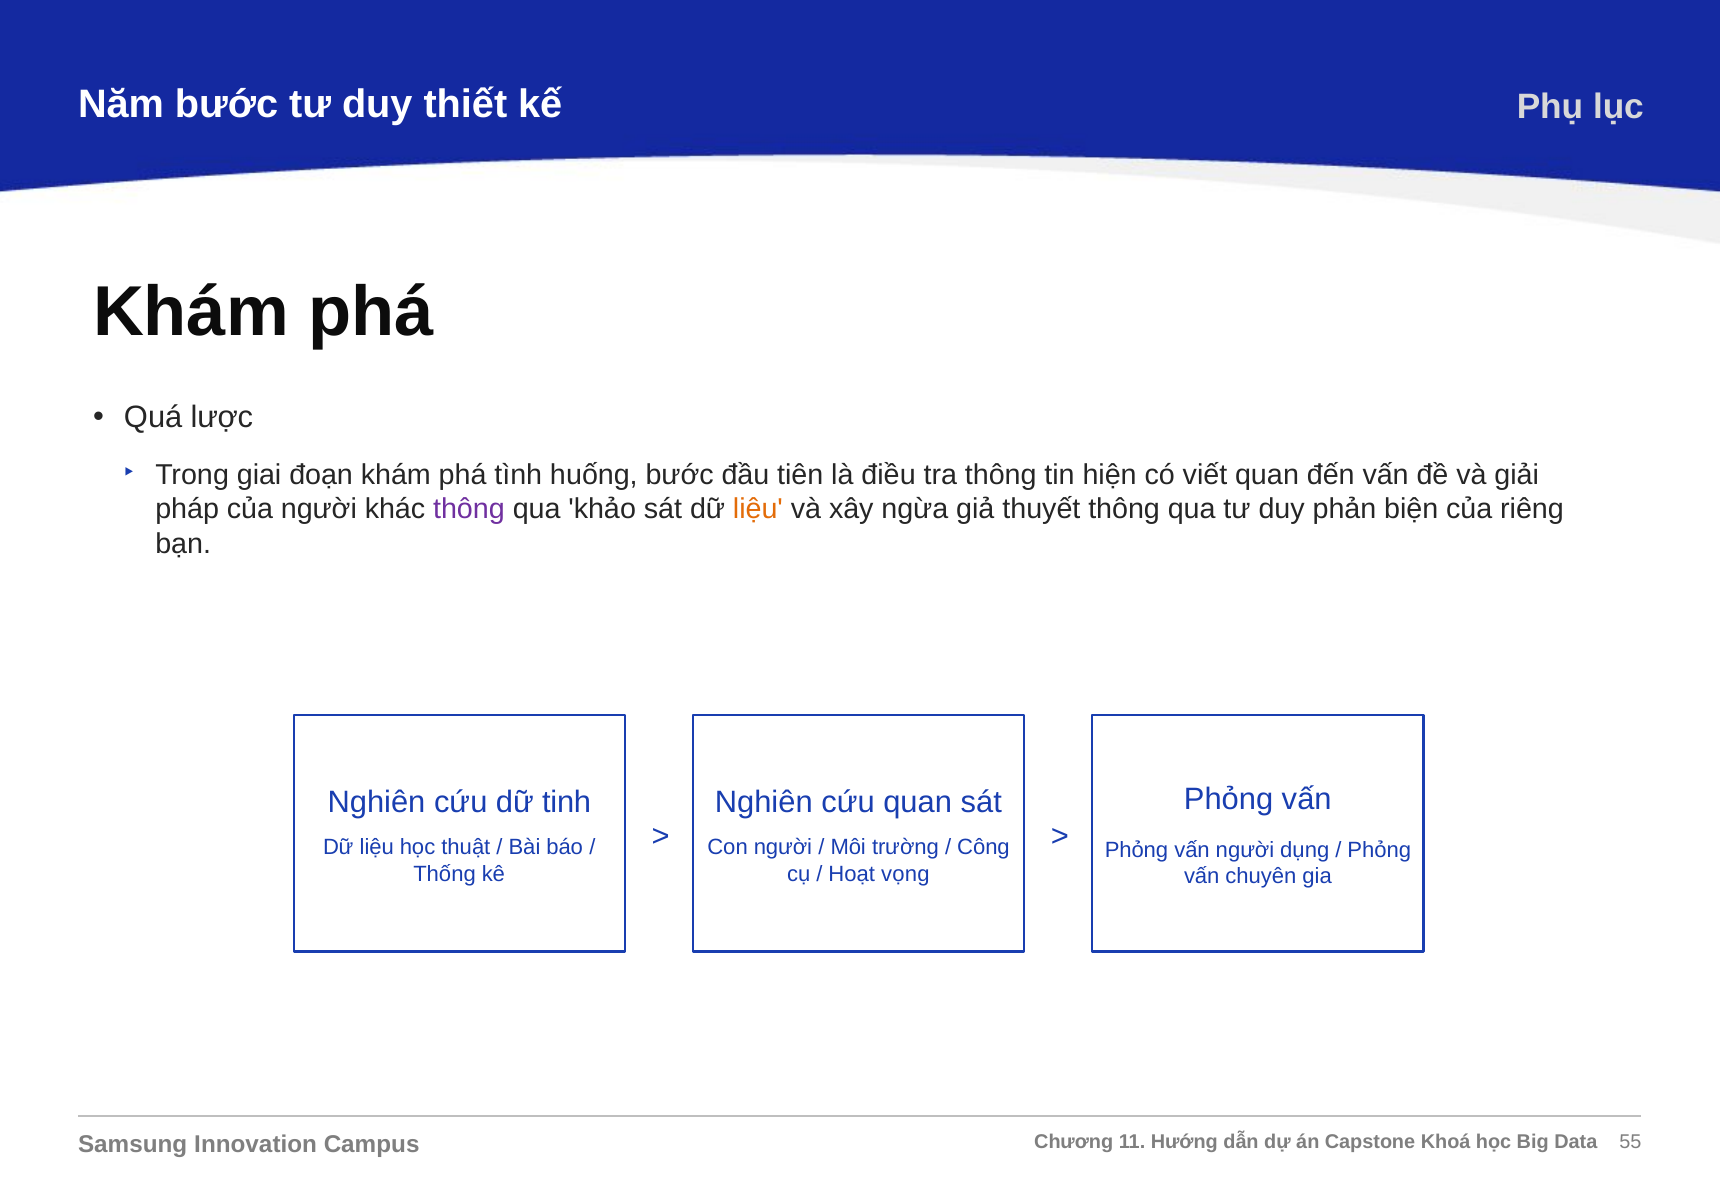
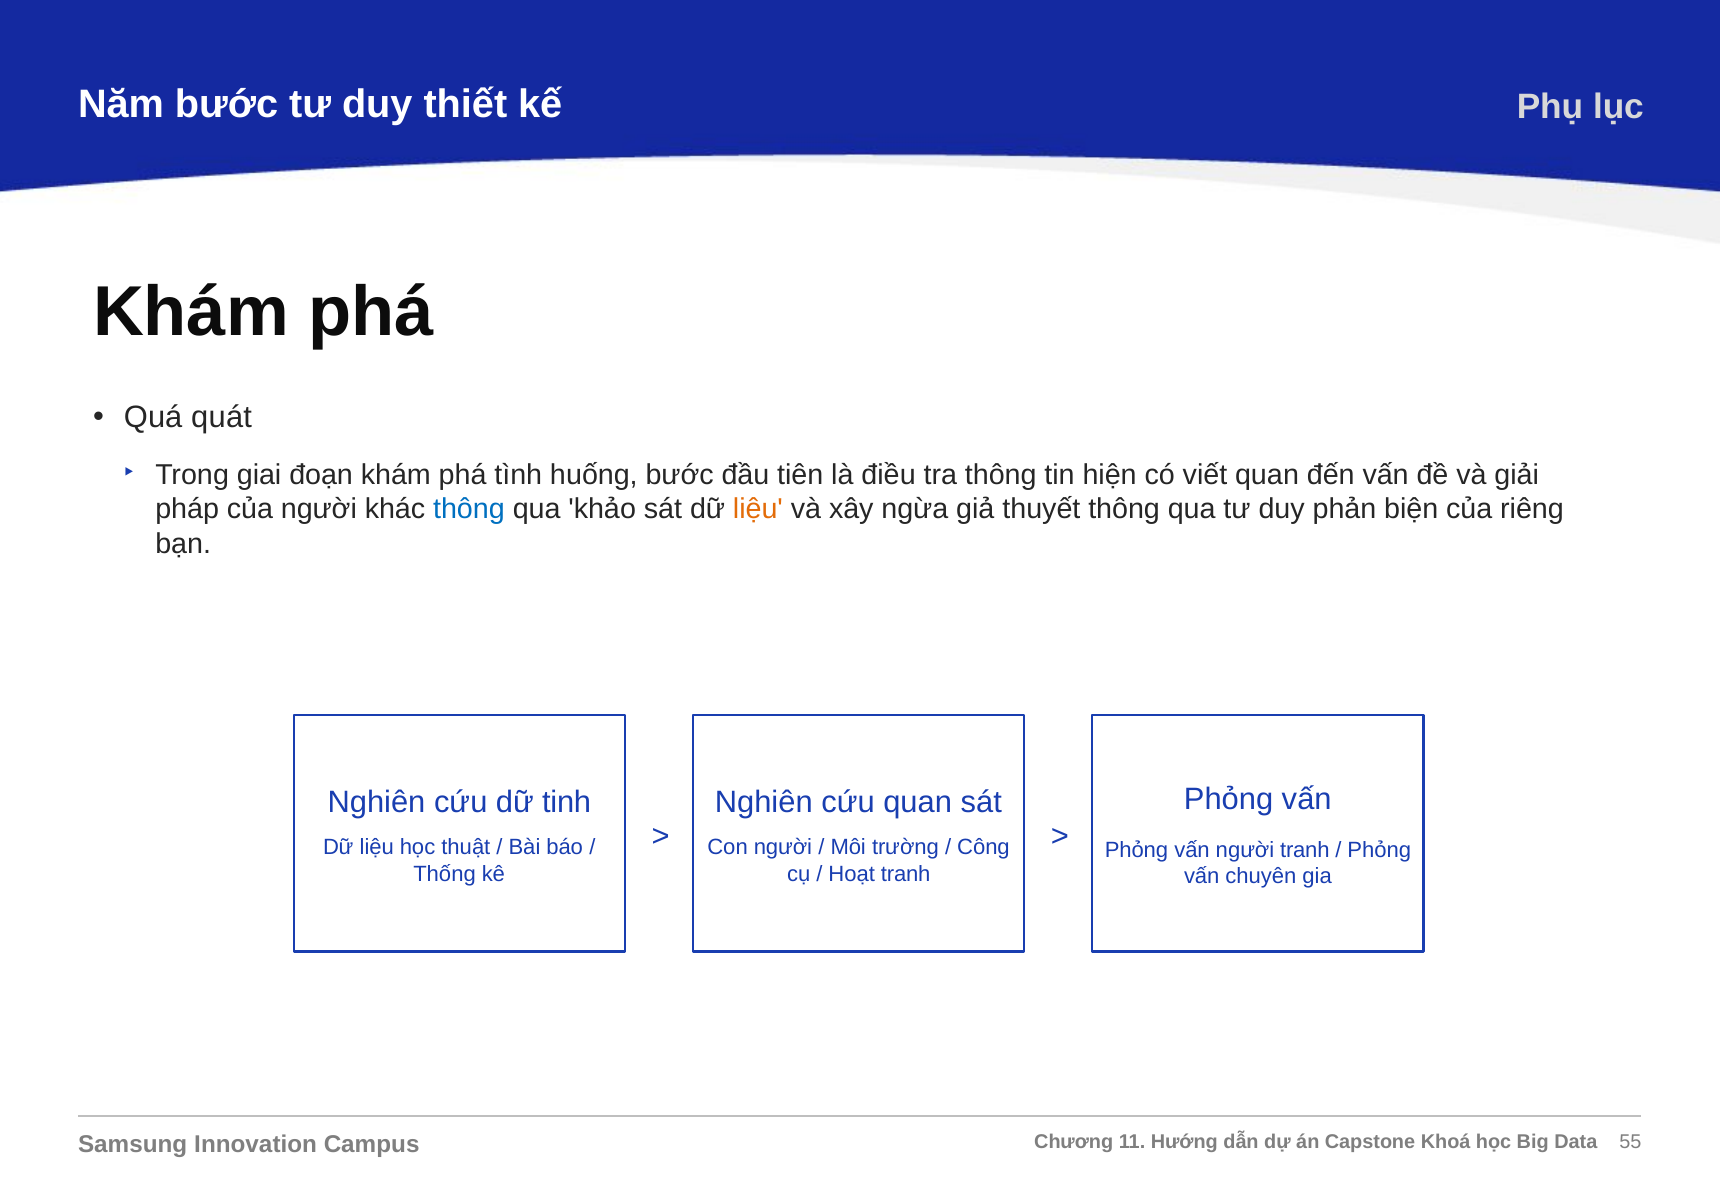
lược: lược -> quát
thông at (469, 509) colour: purple -> blue
người dụng: dụng -> tranh
Hoạt vọng: vọng -> tranh
